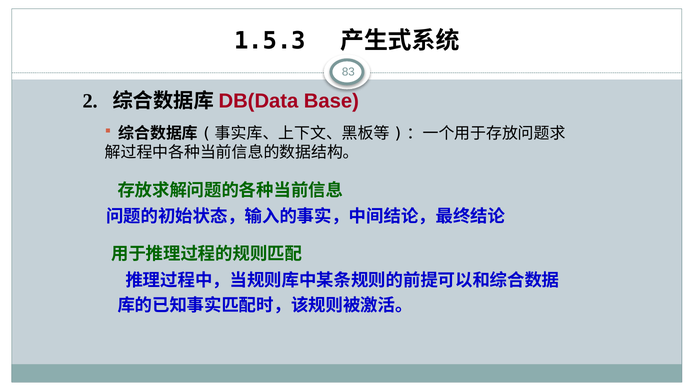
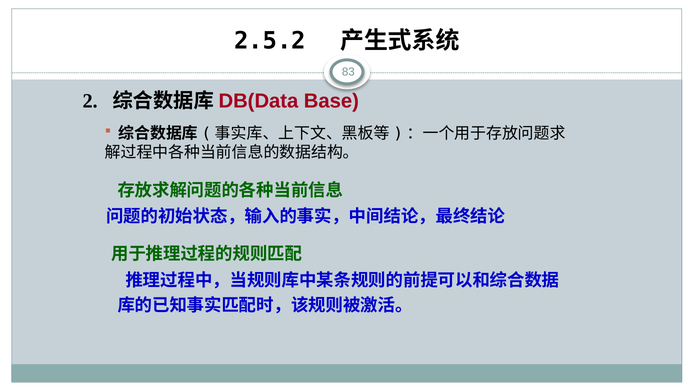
1.5.3: 1.5.3 -> 2.5.2
